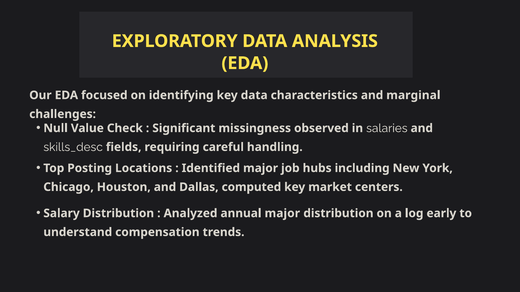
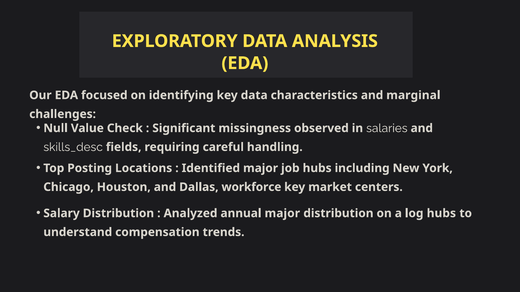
computed: computed -> workforce
log early: early -> hubs
